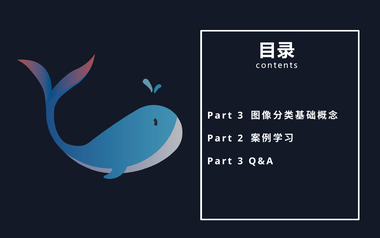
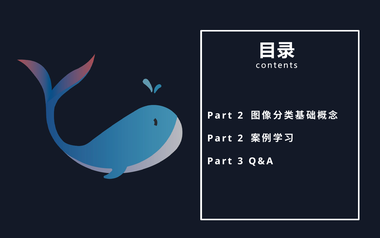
3 at (240, 115): 3 -> 2
